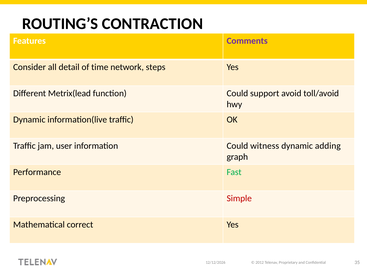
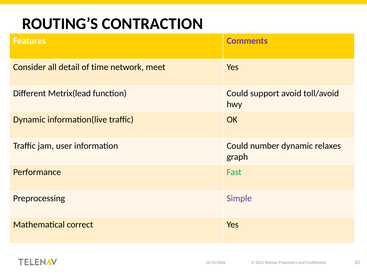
steps: steps -> meet
witness: witness -> number
adding: adding -> relaxes
Simple colour: red -> purple
